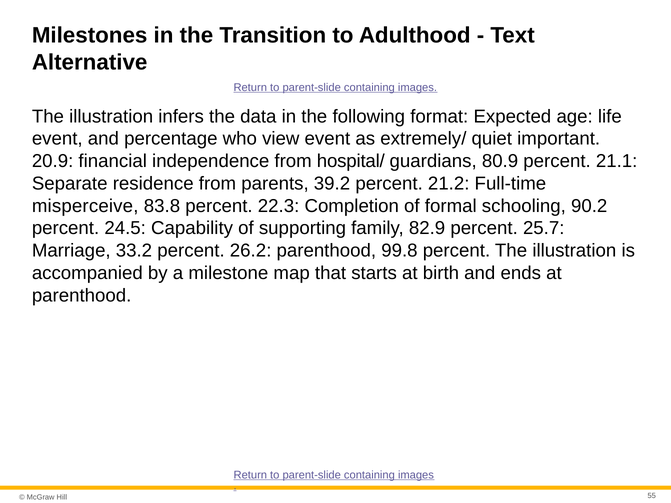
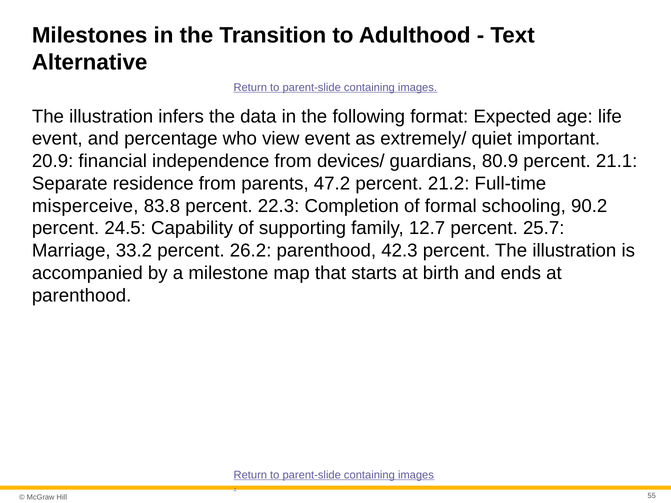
hospital/: hospital/ -> devices/
39.2: 39.2 -> 47.2
82.9: 82.9 -> 12.7
99.8: 99.8 -> 42.3
